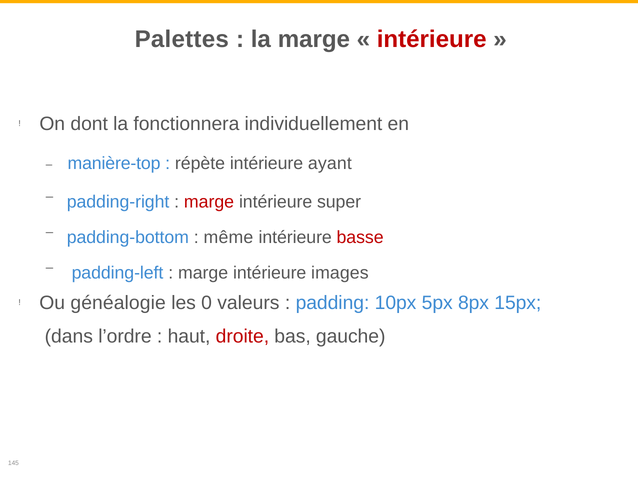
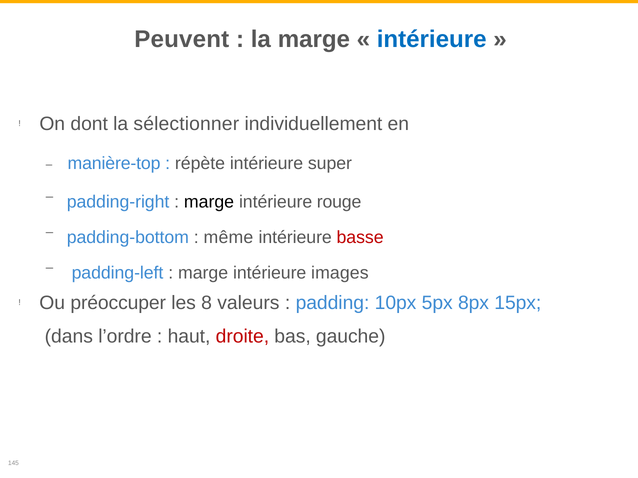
Palettes: Palettes -> Peuvent
intérieure at (432, 39) colour: red -> blue
fonctionnera: fonctionnera -> sélectionner
ayant: ayant -> super
marge at (209, 202) colour: red -> black
super: super -> rouge
généalogie: généalogie -> préoccuper
0: 0 -> 8
